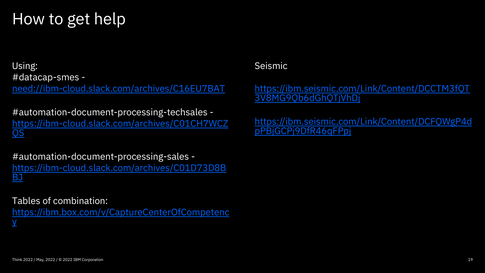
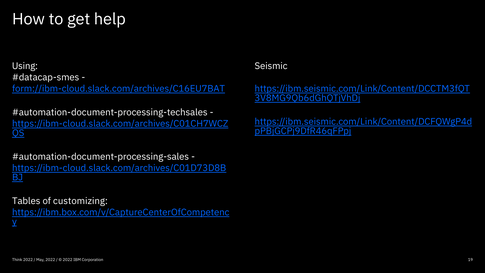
need://ibm-cloud.slack.com/archives/C16EU7BAT: need://ibm-cloud.slack.com/archives/C16EU7BAT -> form://ibm-cloud.slack.com/archives/C16EU7BAT
combination: combination -> customizing
